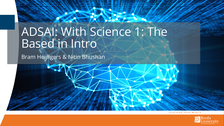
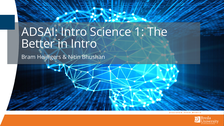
ADSAI With: With -> Intro
Based: Based -> Better
